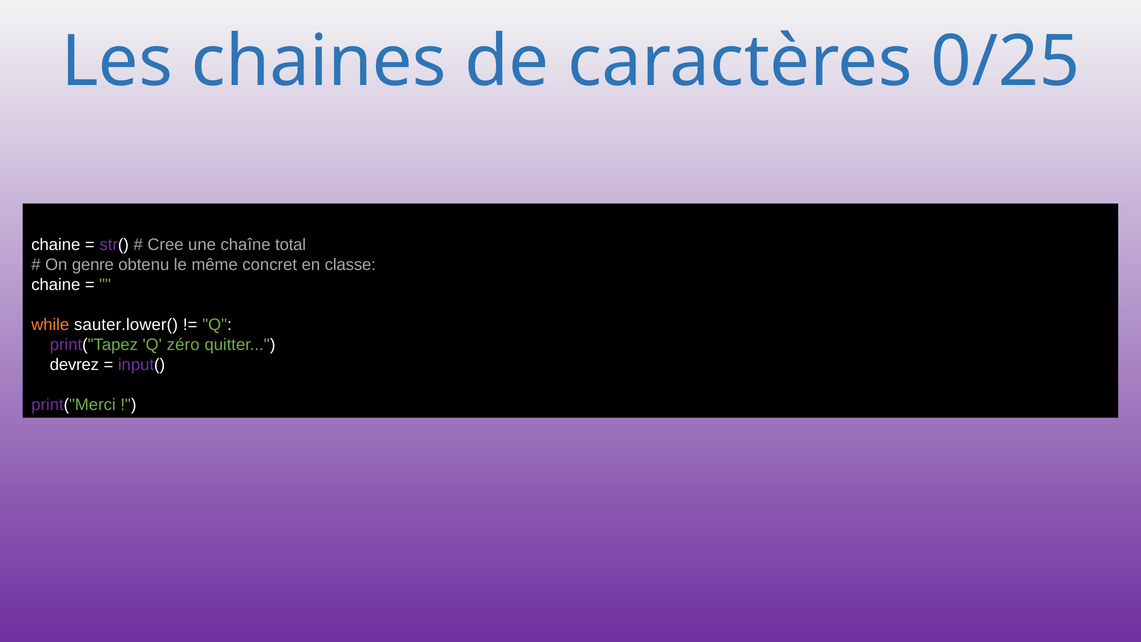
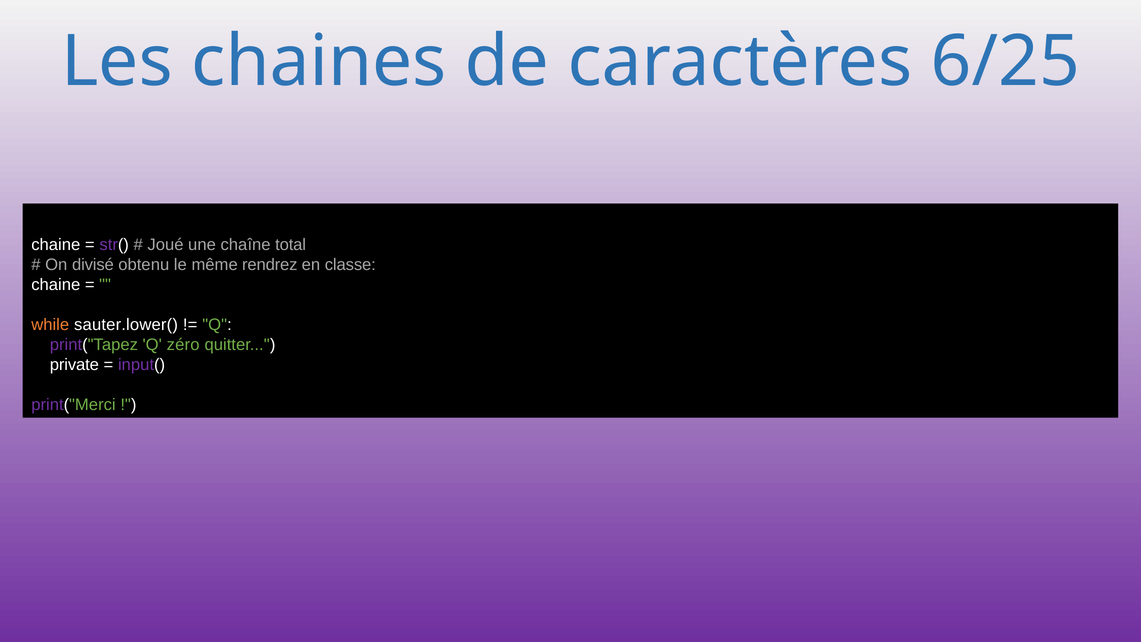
0/25: 0/25 -> 6/25
Cree: Cree -> Joué
genre: genre -> divisé
concret: concret -> rendrez
devrez: devrez -> private
